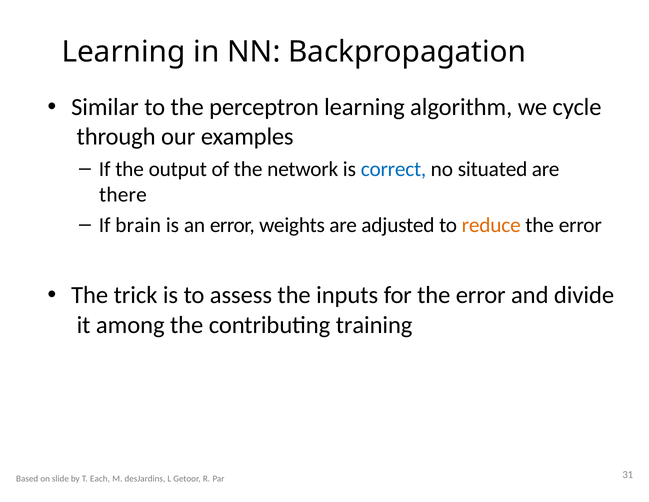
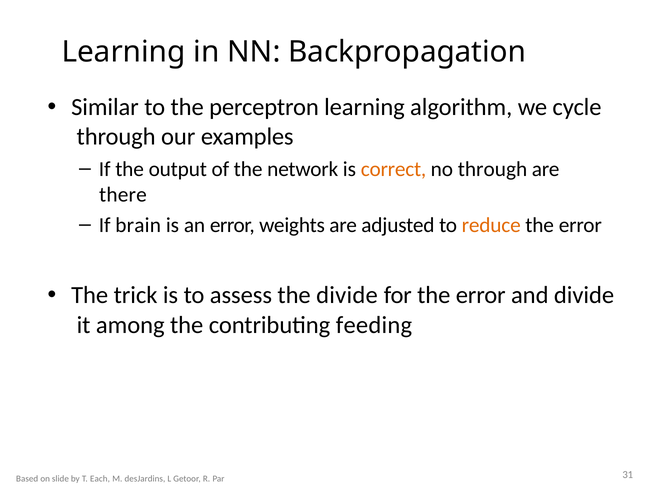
correct colour: blue -> orange
no situated: situated -> through
the inputs: inputs -> divide
training: training -> feeding
